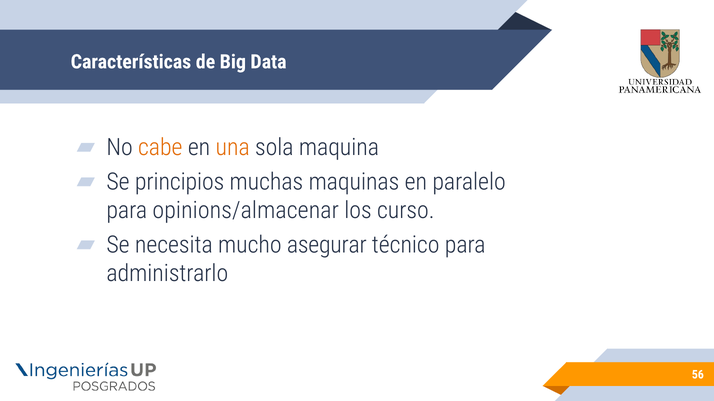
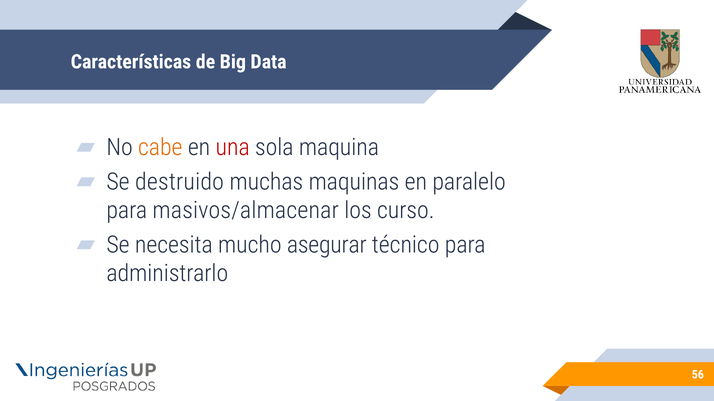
una colour: orange -> red
principios: principios -> destruido
opinions/almacenar: opinions/almacenar -> masivos/almacenar
